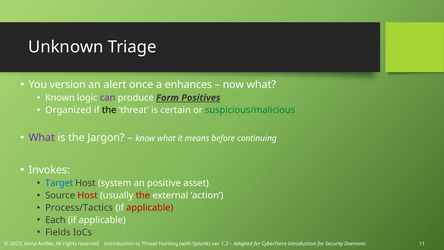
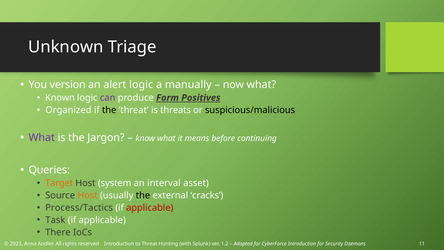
alert once: once -> logic
enhances: enhances -> manually
certain: certain -> threats
suspicious/malicious colour: green -> black
Invokes: Invokes -> Queries
Target colour: blue -> orange
positive: positive -> interval
Host at (88, 195) colour: red -> orange
the at (143, 195) colour: red -> black
action: action -> cracks
Each: Each -> Task
Fields: Fields -> There
